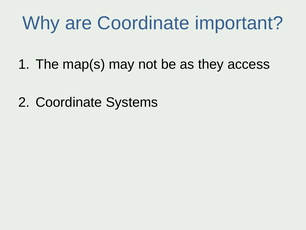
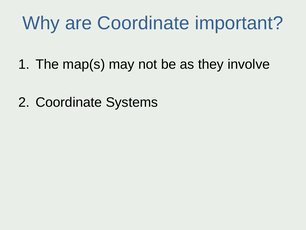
access: access -> involve
